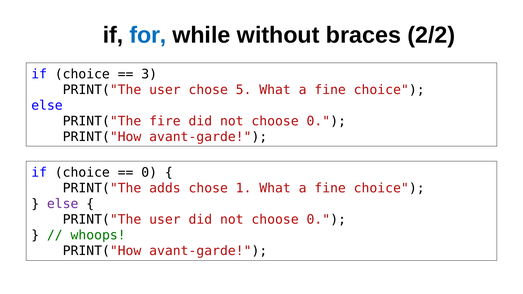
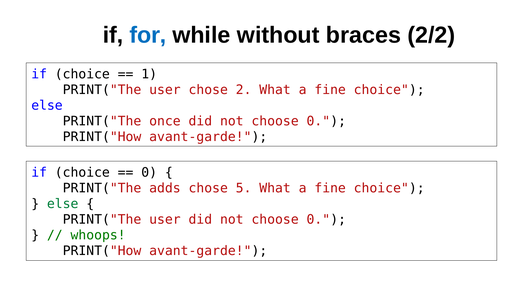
3: 3 -> 1
5: 5 -> 2
fire: fire -> once
1: 1 -> 5
else at (63, 204) colour: purple -> green
